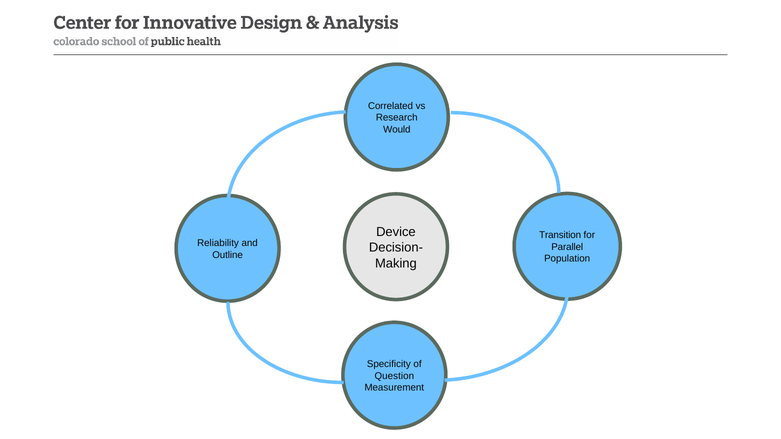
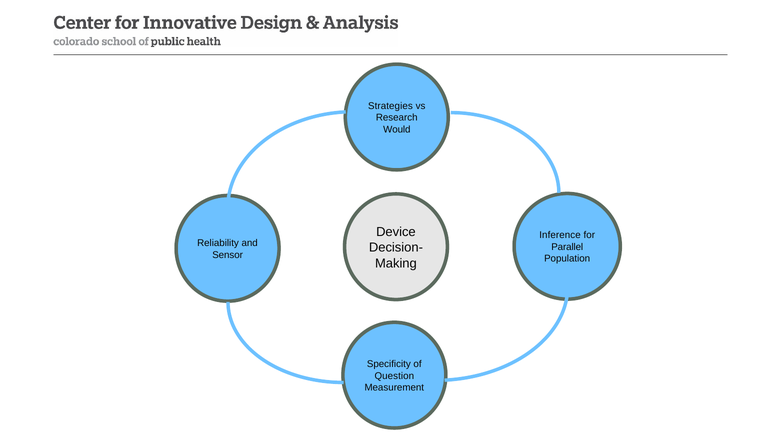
Correlated: Correlated -> Strategies
Transition: Transition -> Inference
Outline: Outline -> Sensor
